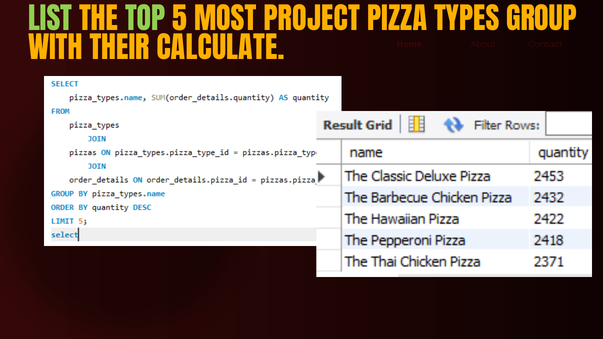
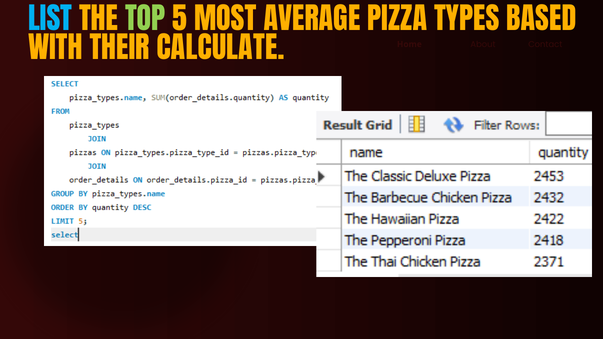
LIST colour: light green -> light blue
PROJECT: PROJECT -> AVERAGE
GROUP: GROUP -> BASED
